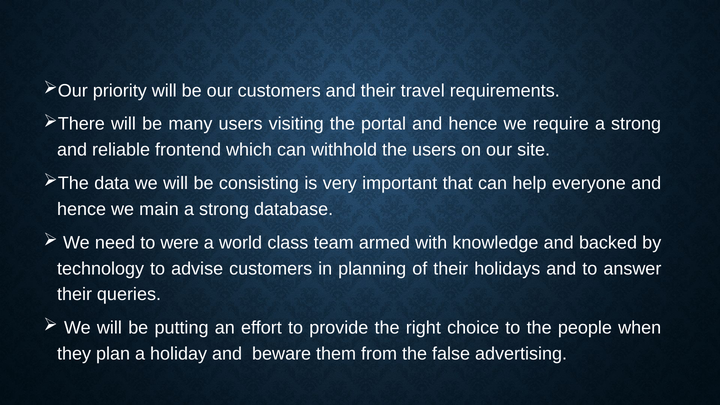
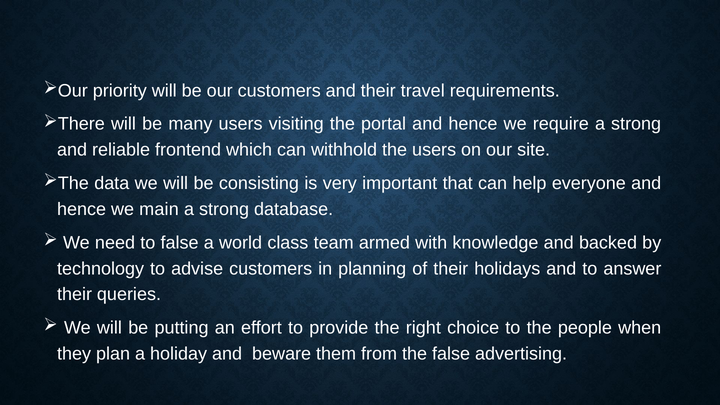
to were: were -> false
